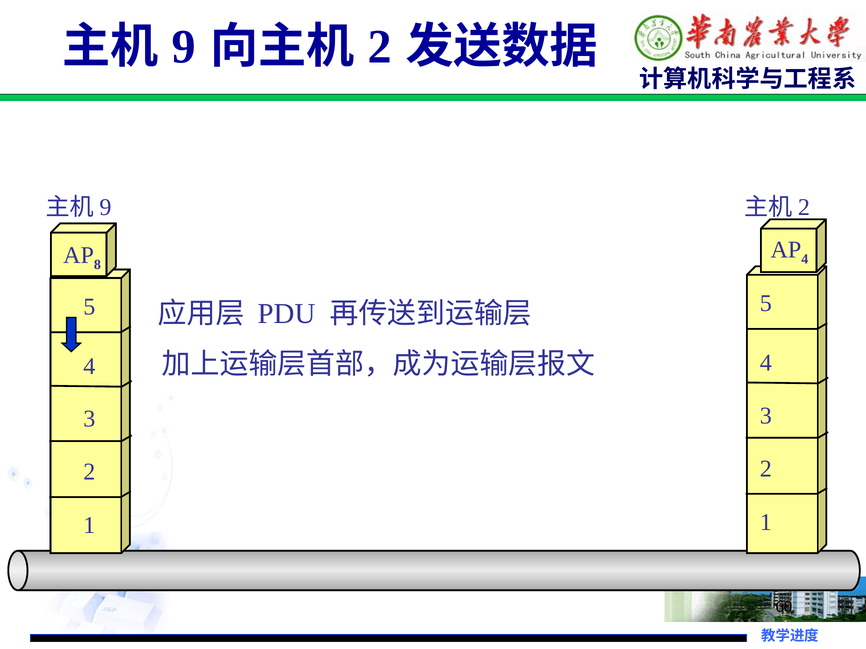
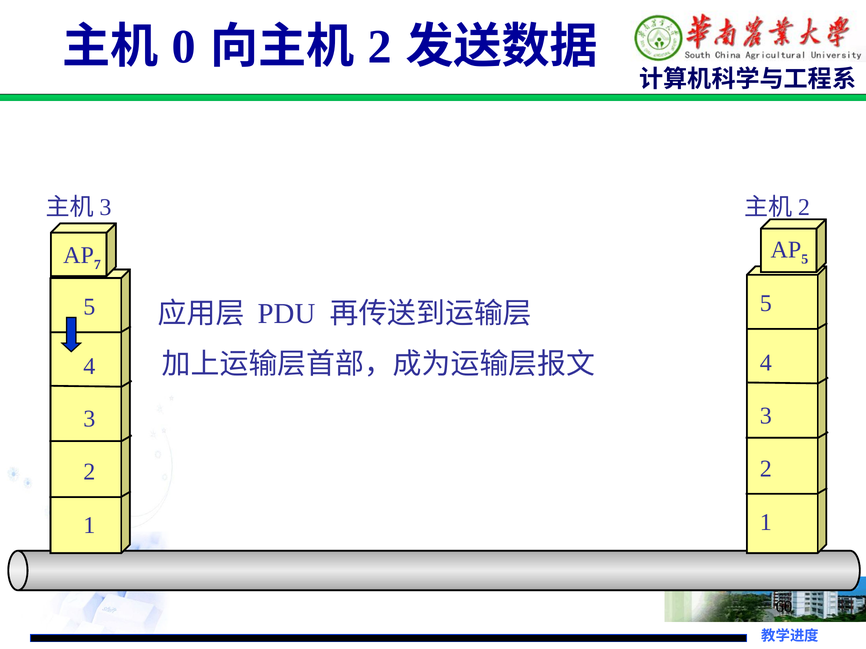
9 at (184, 47): 9 -> 0
9 at (105, 207): 9 -> 3
4 at (805, 259): 4 -> 5
8: 8 -> 7
